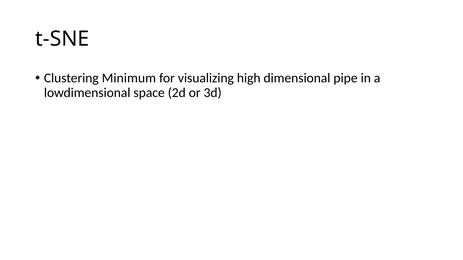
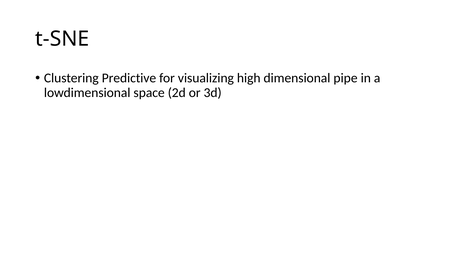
Minimum: Minimum -> Predictive
